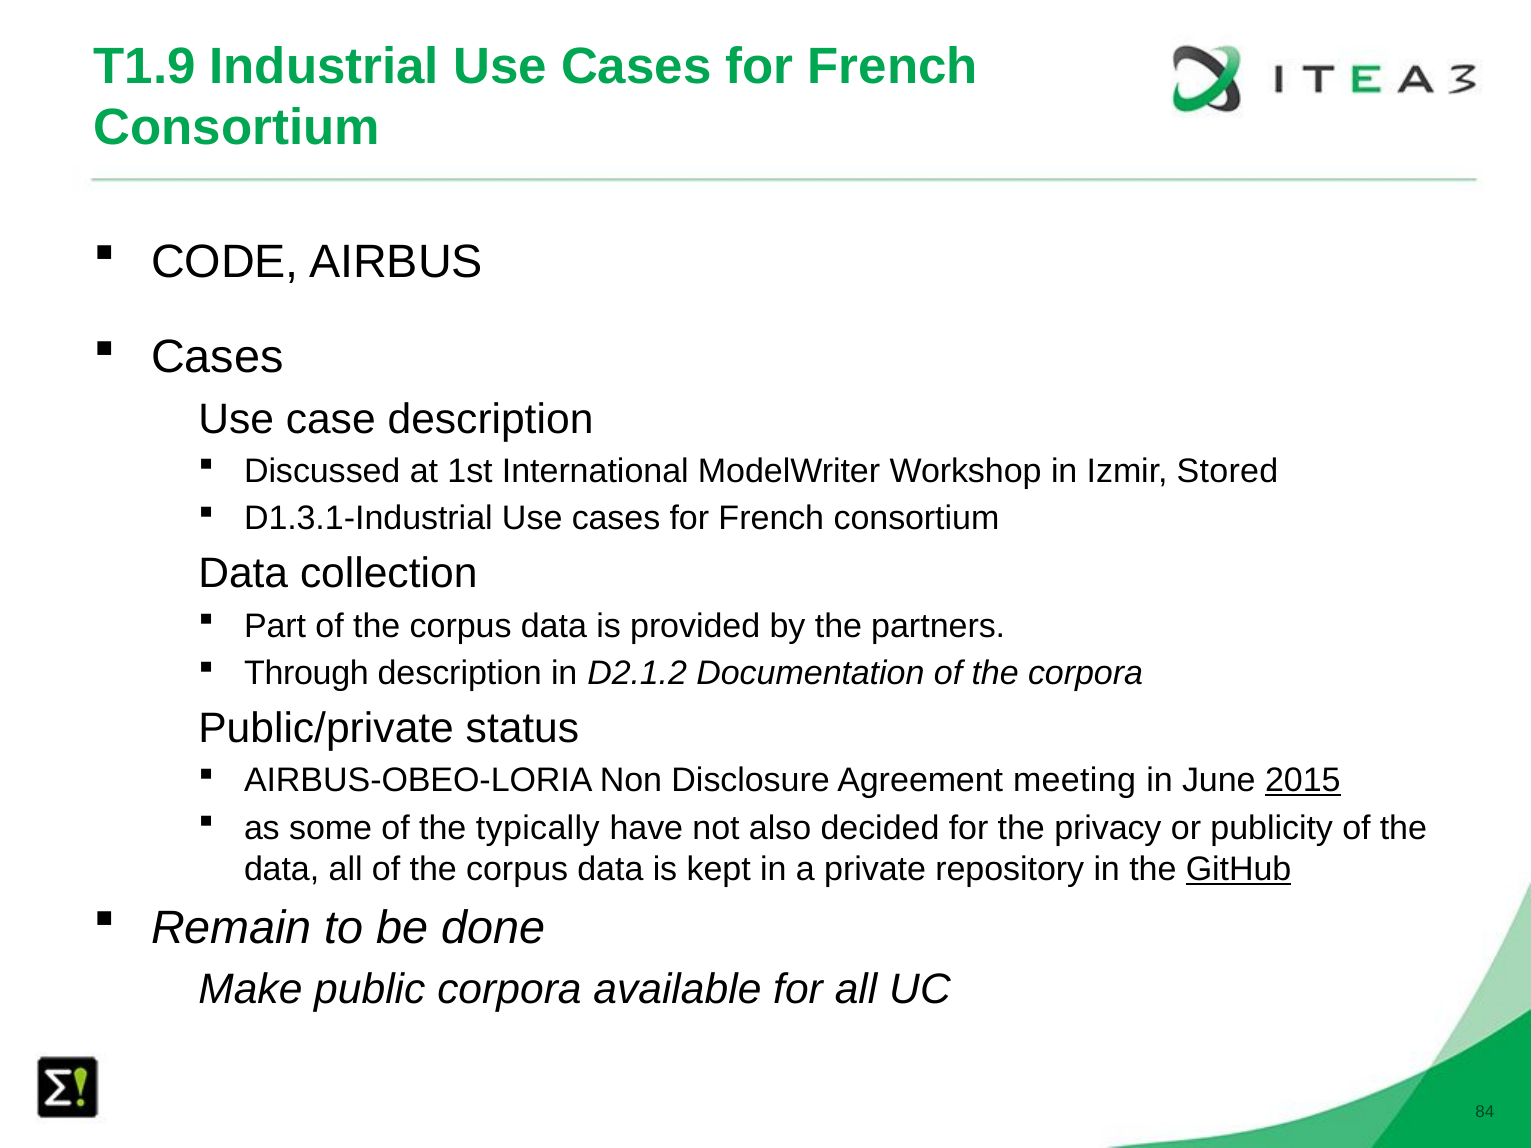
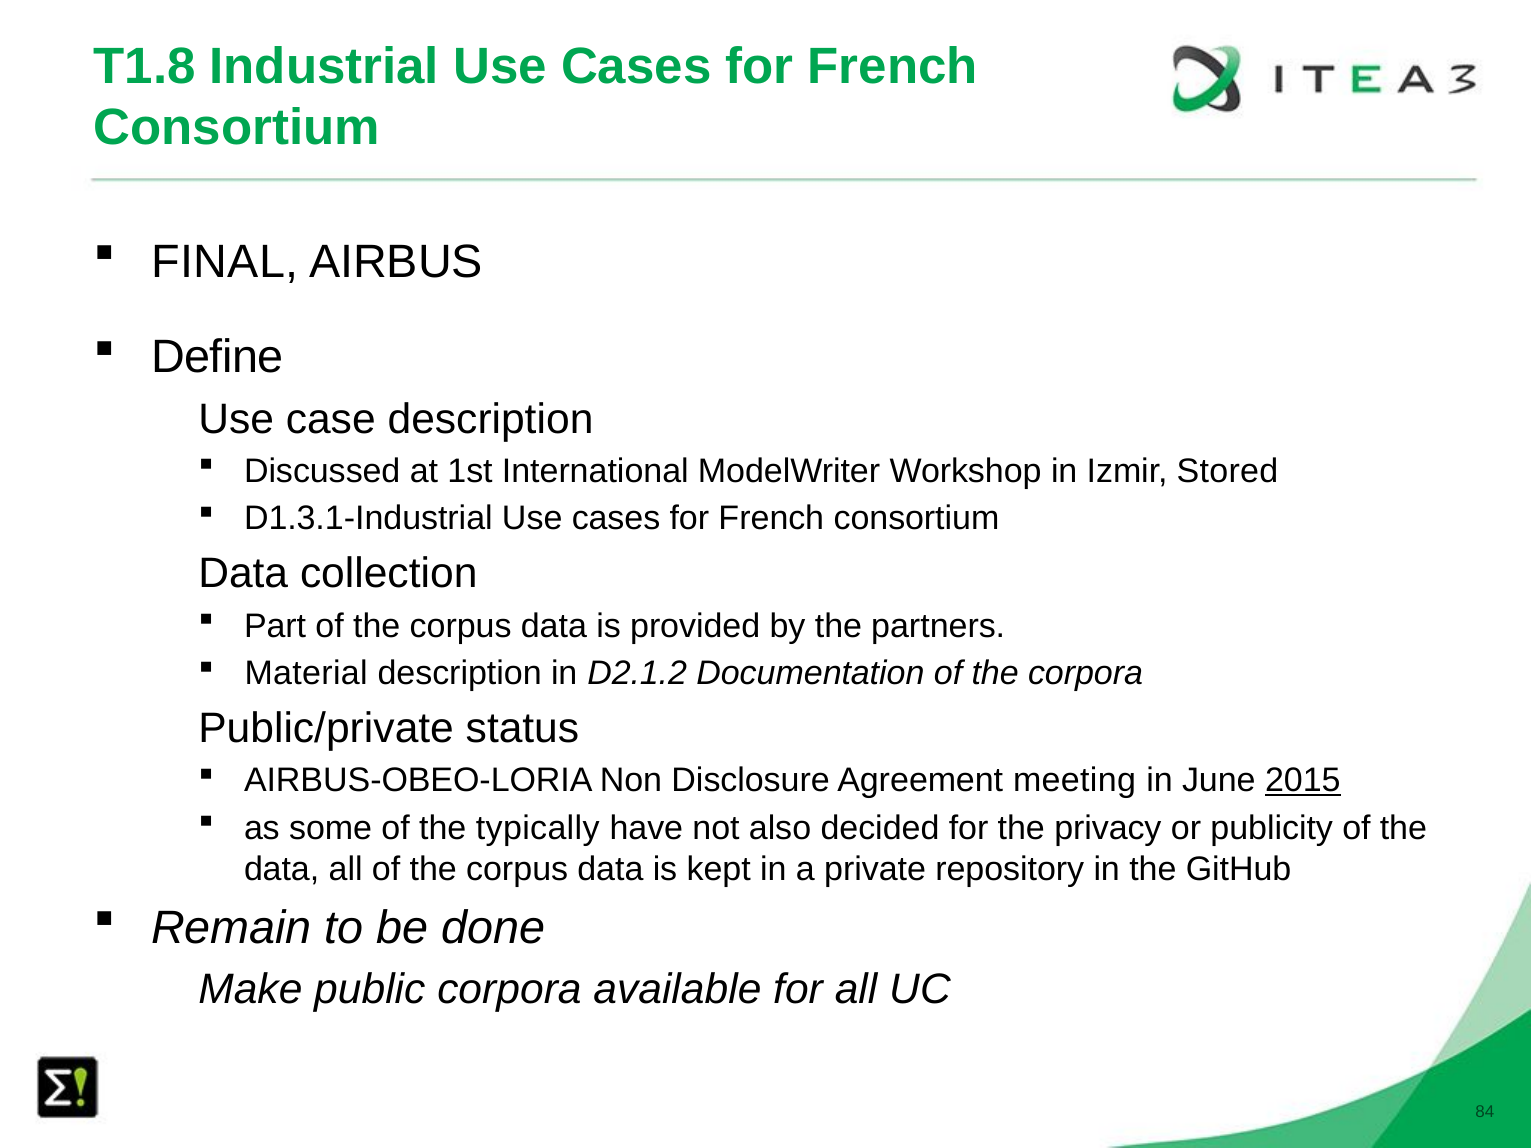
T1.9: T1.9 -> T1.8
CODE: CODE -> FINAL
Cases at (217, 357): Cases -> Define
Through: Through -> Material
GitHub underline: present -> none
